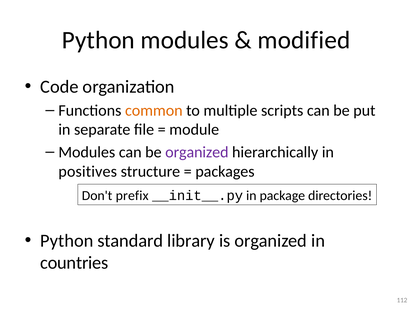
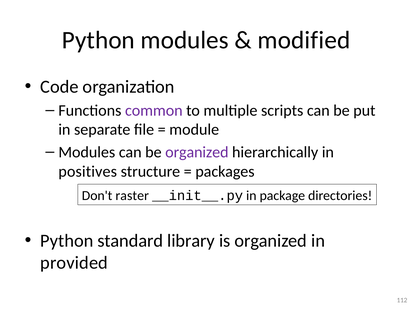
common colour: orange -> purple
prefix: prefix -> raster
countries: countries -> provided
